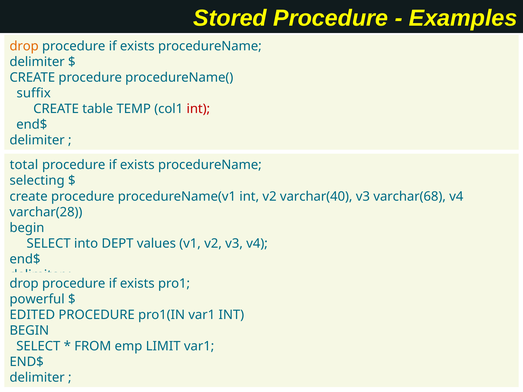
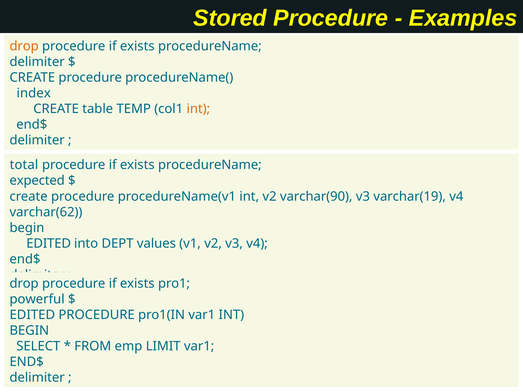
suffix at (34, 93): suffix -> index
int at (198, 109) colour: red -> orange
selecting: selecting -> expected
varchar(40: varchar(40 -> varchar(90
varchar(68: varchar(68 -> varchar(19
varchar(28: varchar(28 -> varchar(62
SELECT at (49, 244): SELECT -> EDITED
